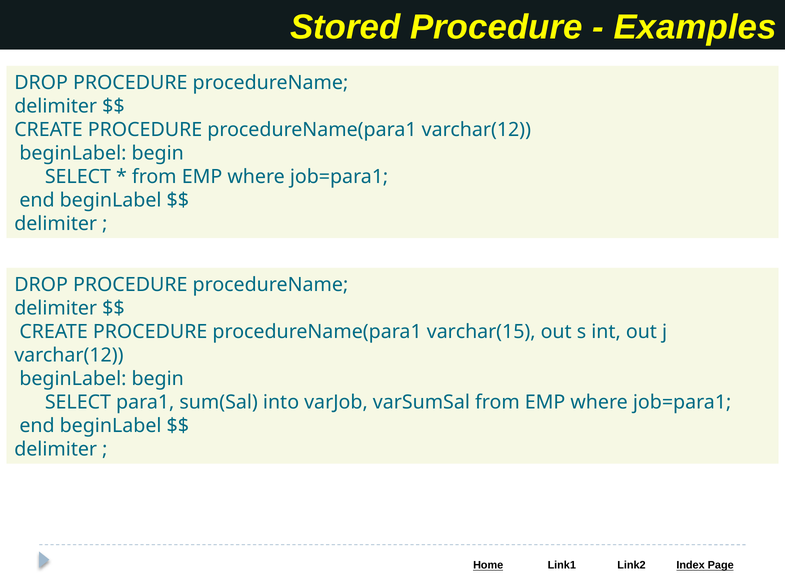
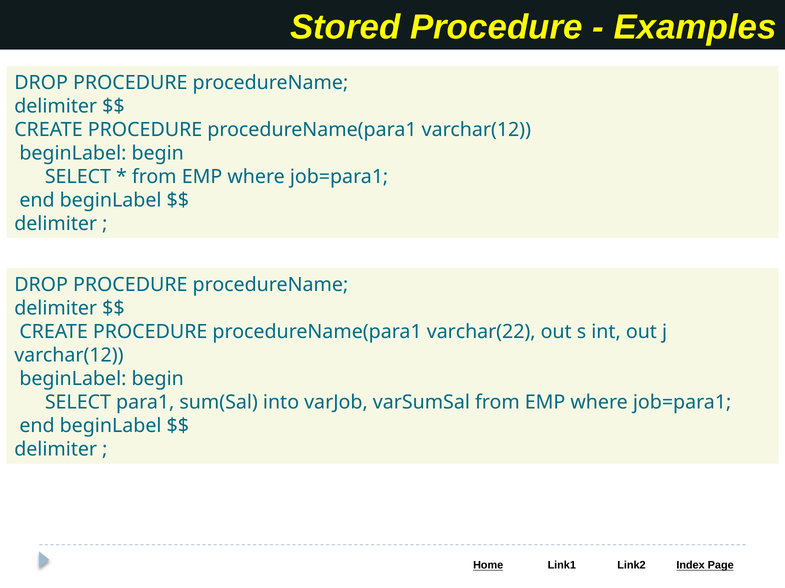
varchar(15: varchar(15 -> varchar(22
